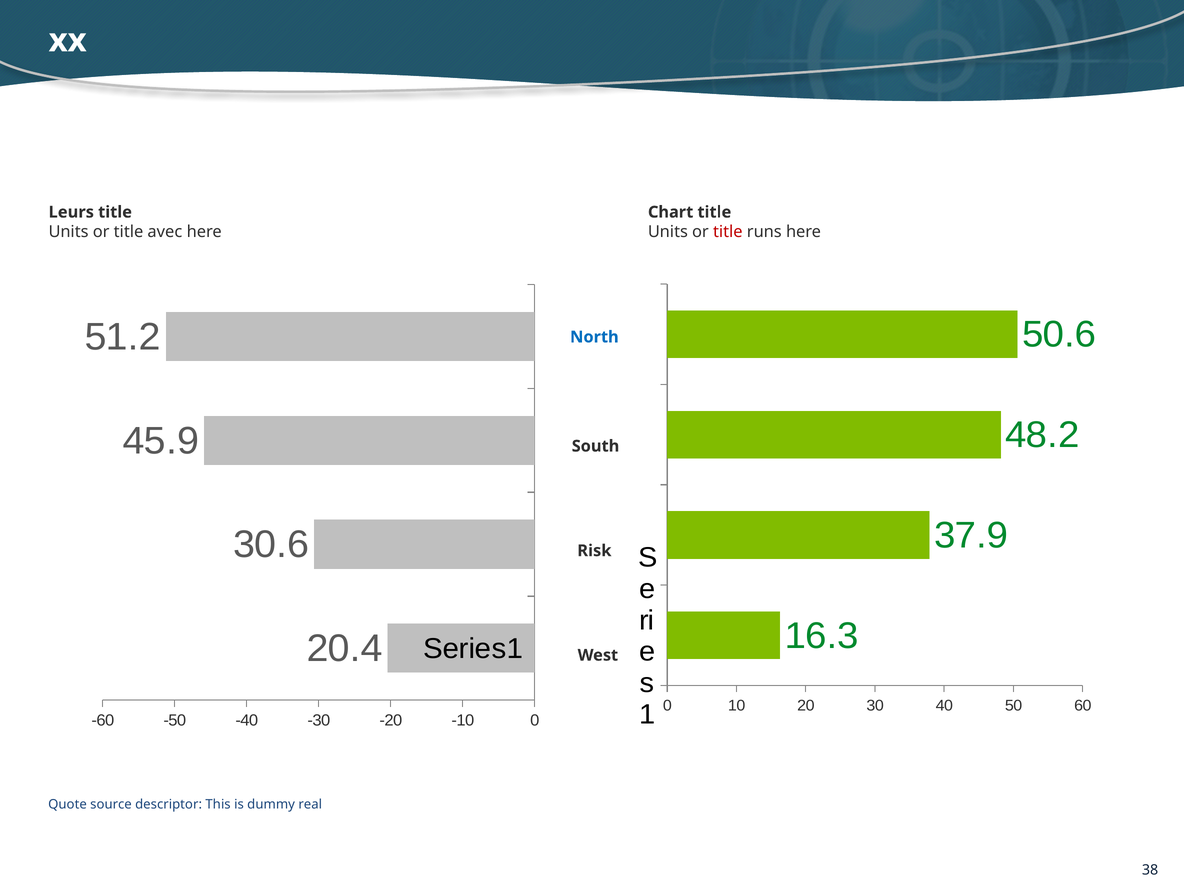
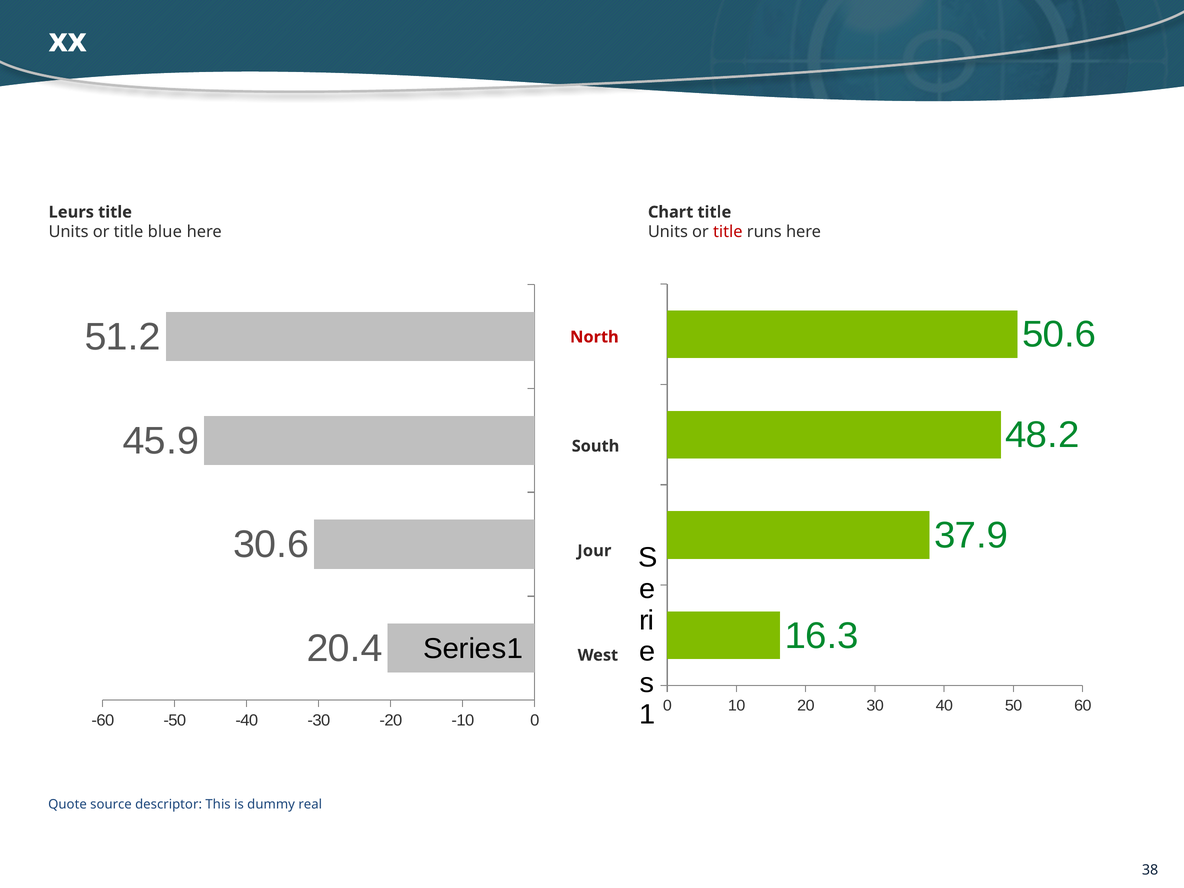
avec: avec -> blue
North colour: blue -> red
Risk: Risk -> Jour
